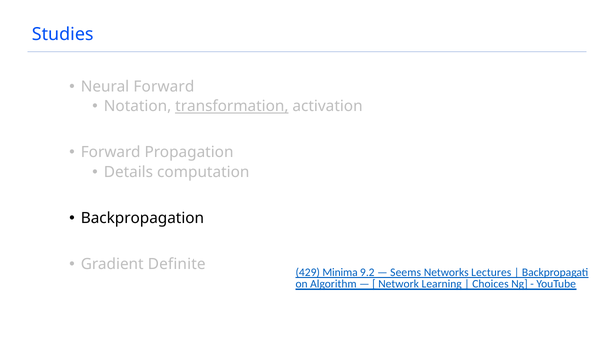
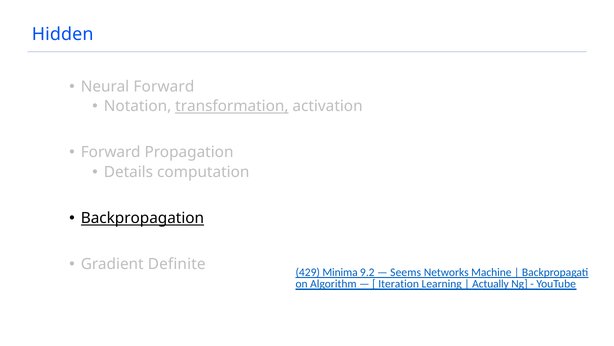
Studies: Studies -> Hidden
Backpropagation underline: none -> present
Lectures: Lectures -> Machine
Network: Network -> Iteration
Choices: Choices -> Actually
